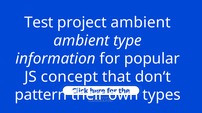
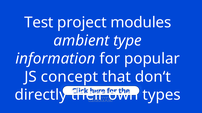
project ambient: ambient -> modules
pattern: pattern -> directly
